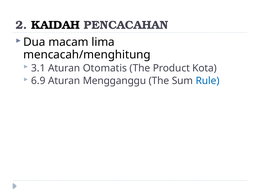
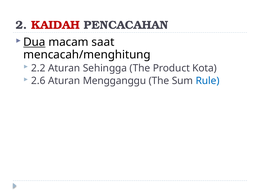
KAIDAH colour: black -> red
Dua underline: none -> present
lima: lima -> saat
3.1: 3.1 -> 2.2
Otomatis: Otomatis -> Sehingga
6.9: 6.9 -> 2.6
